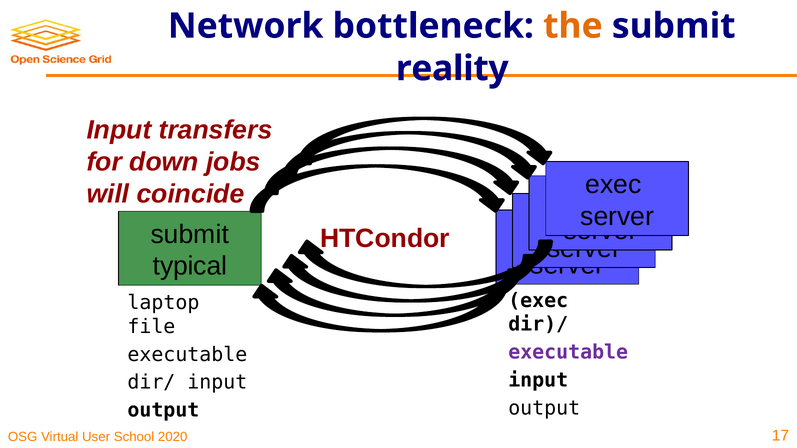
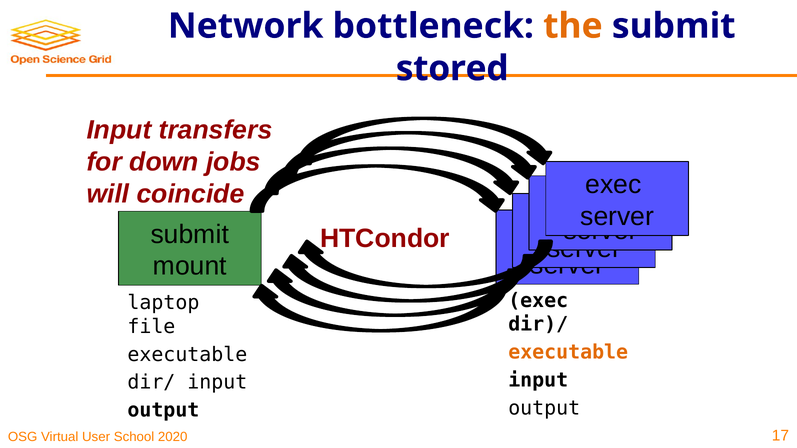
reality: reality -> stored
typical: typical -> mount
executable at (568, 353) colour: purple -> orange
